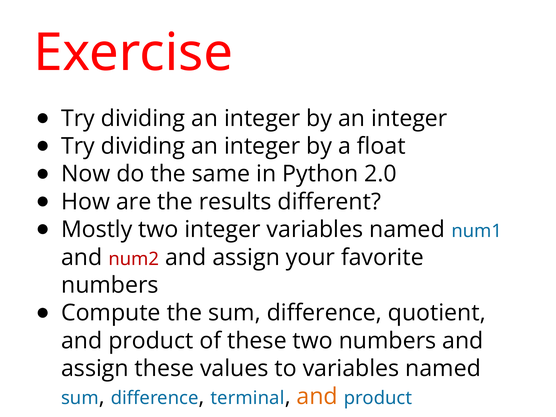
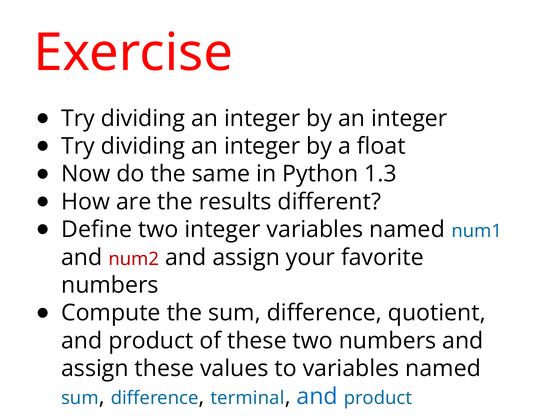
2.0: 2.0 -> 1.3
Mostly: Mostly -> Define
and at (317, 396) colour: orange -> blue
